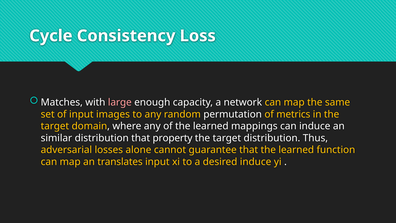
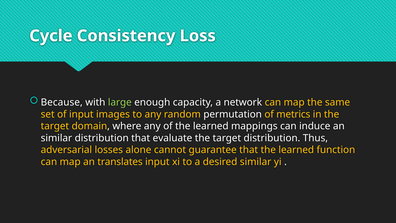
Matches: Matches -> Because
large colour: pink -> light green
property: property -> evaluate
desired induce: induce -> similar
